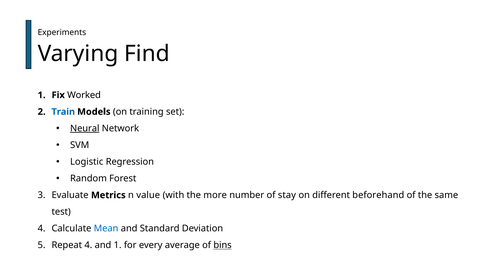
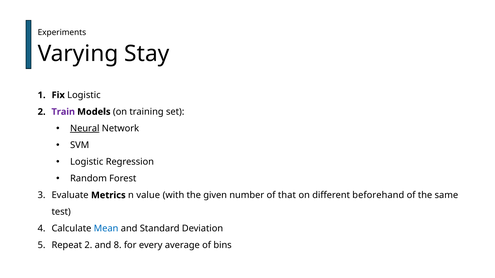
Find: Find -> Stay
Fix Worked: Worked -> Logistic
Train colour: blue -> purple
more: more -> given
stay: stay -> that
Repeat 4: 4 -> 2
and 1: 1 -> 8
bins underline: present -> none
